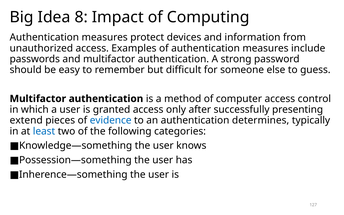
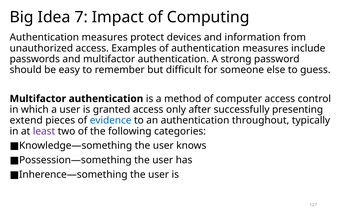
8: 8 -> 7
determines: determines -> throughout
least colour: blue -> purple
